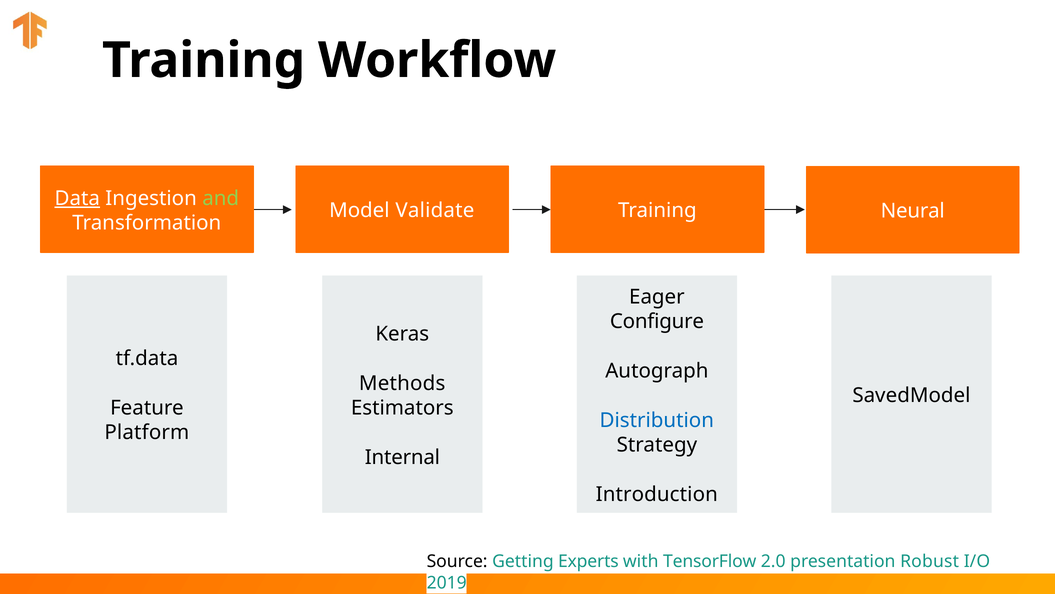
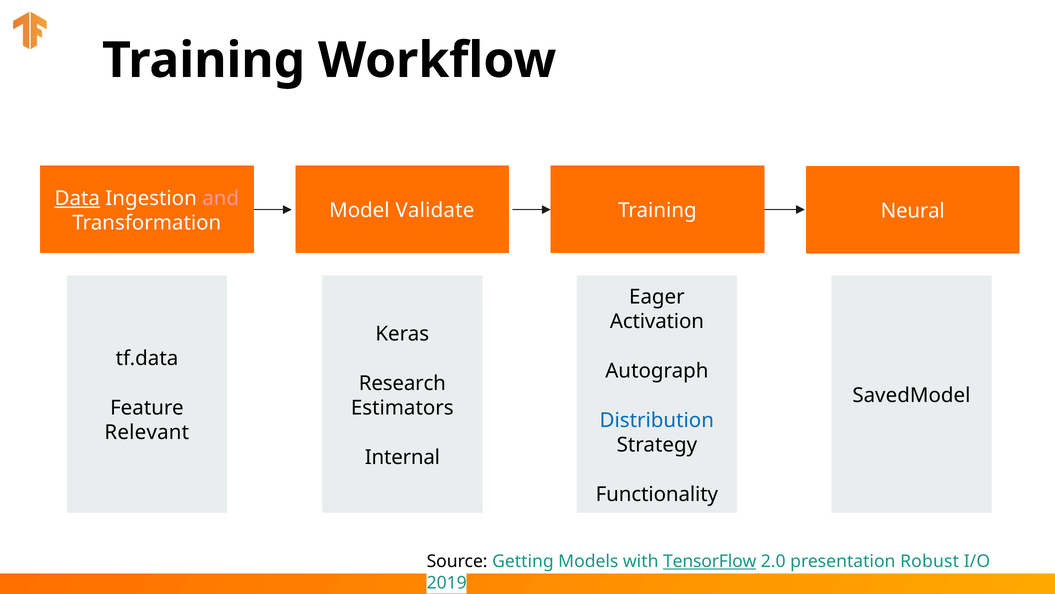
and colour: light green -> pink
Configure: Configure -> Activation
Methods: Methods -> Research
Platform: Platform -> Relevant
Introduction: Introduction -> Functionality
Experts: Experts -> Models
TensorFlow underline: none -> present
